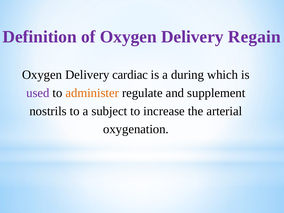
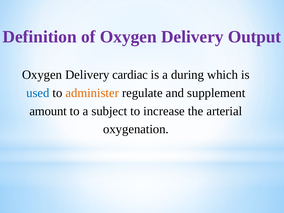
Regain: Regain -> Output
used colour: purple -> blue
nostrils: nostrils -> amount
